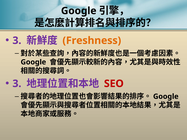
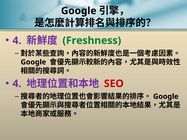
3 at (17, 41): 3 -> 4
Freshness colour: orange -> green
3 at (17, 84): 3 -> 4
